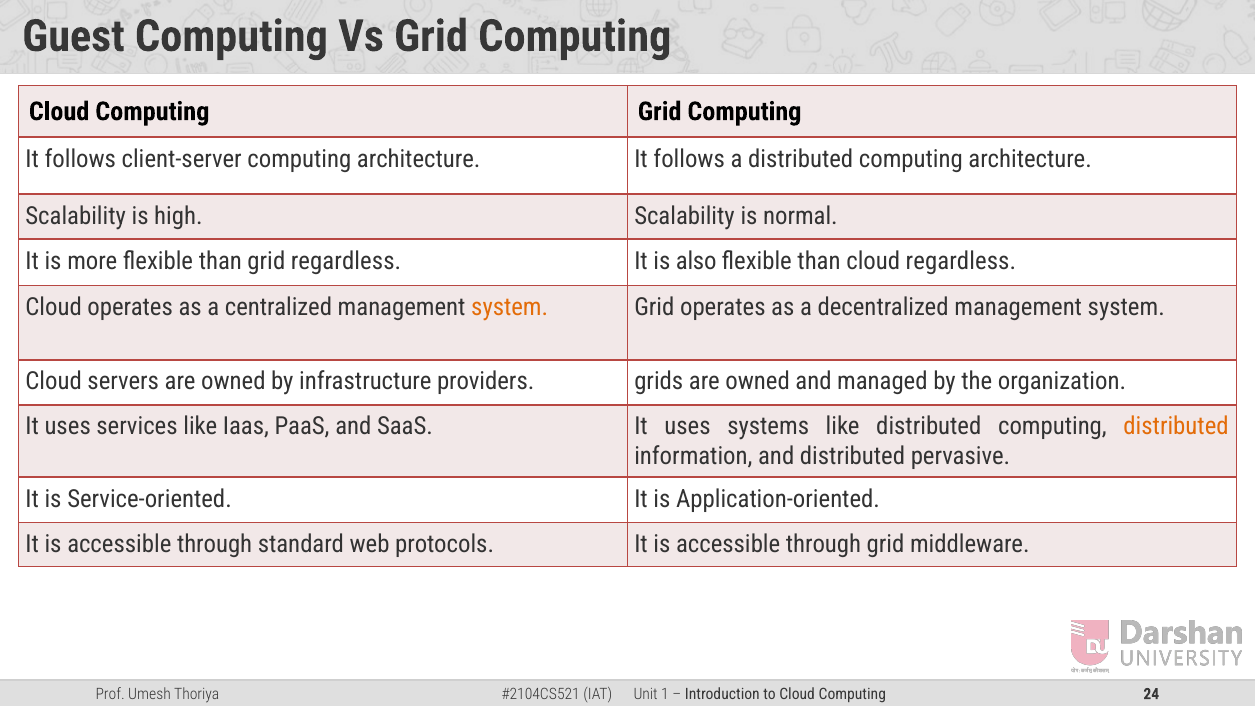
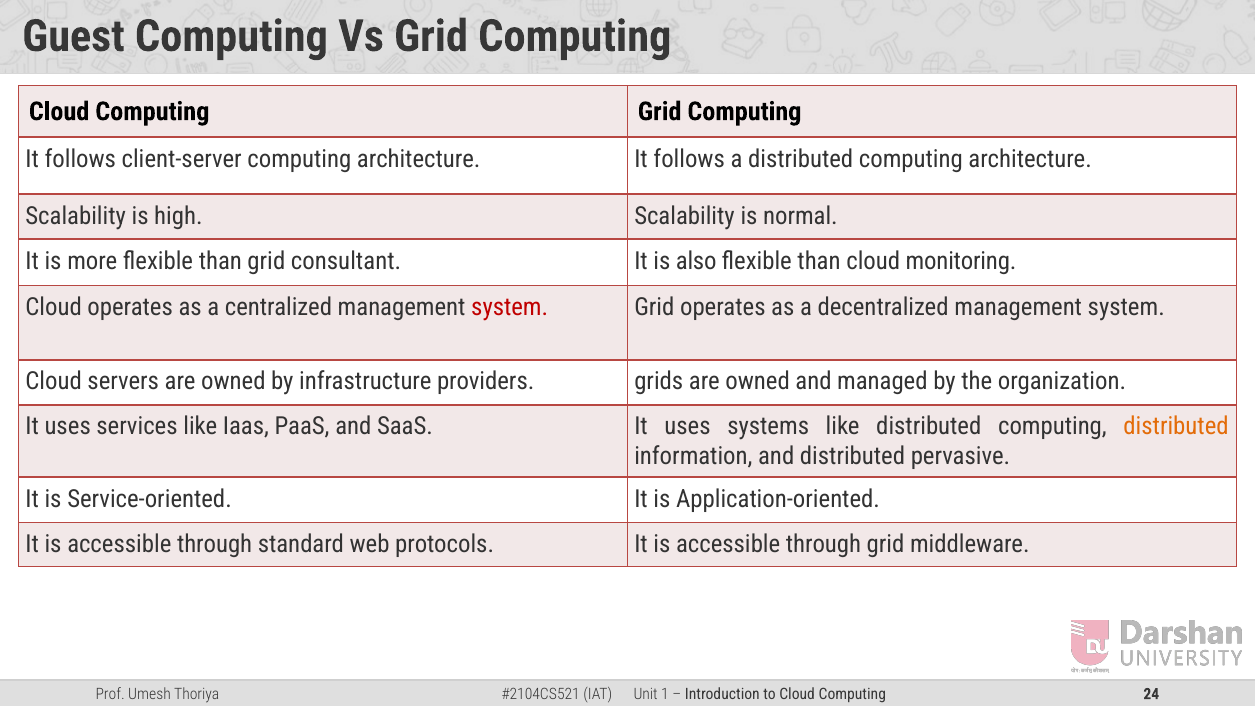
grid regardless: regardless -> consultant
cloud regardless: regardless -> monitoring
system at (510, 307) colour: orange -> red
